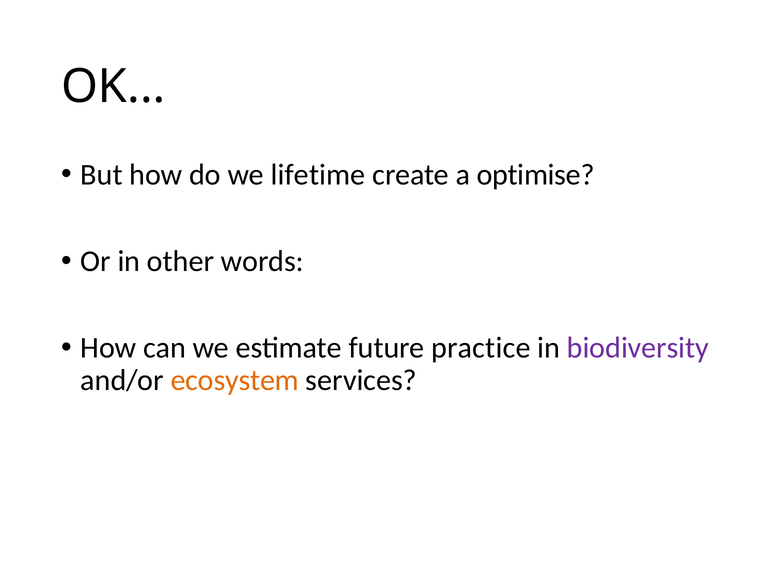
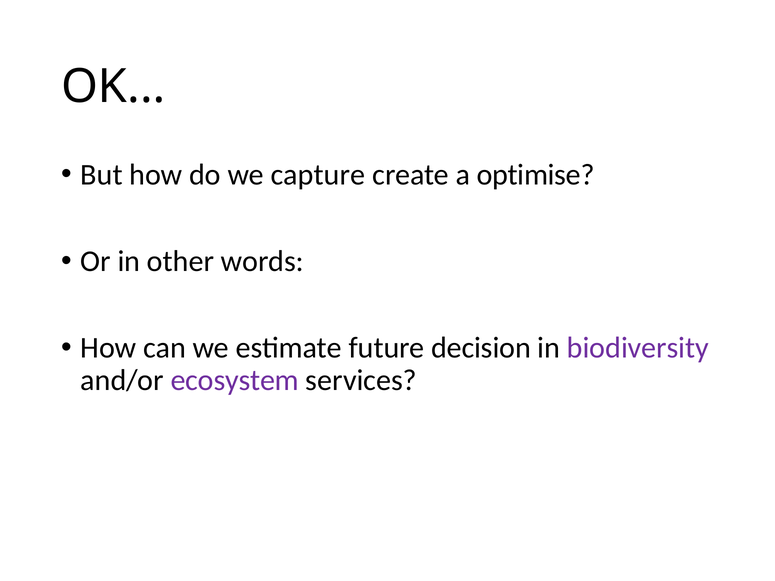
lifetime: lifetime -> capture
practice: practice -> decision
ecosystem colour: orange -> purple
